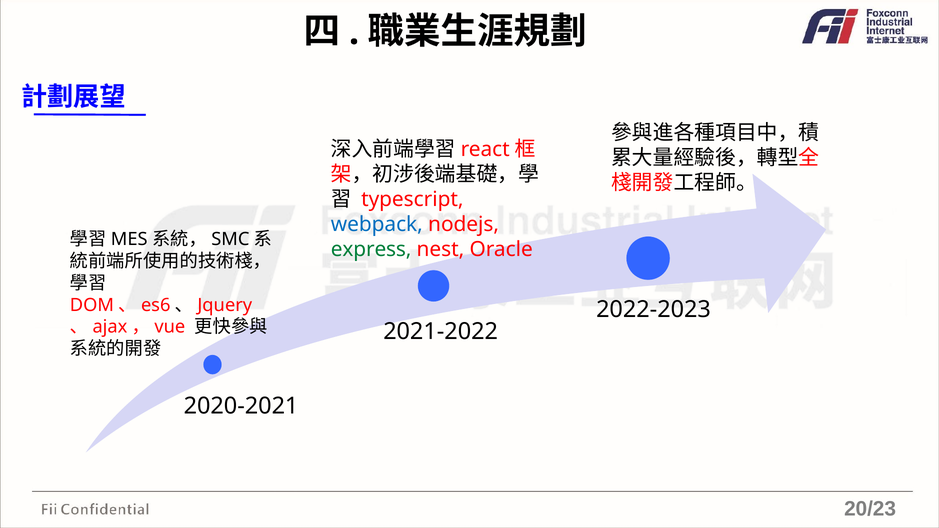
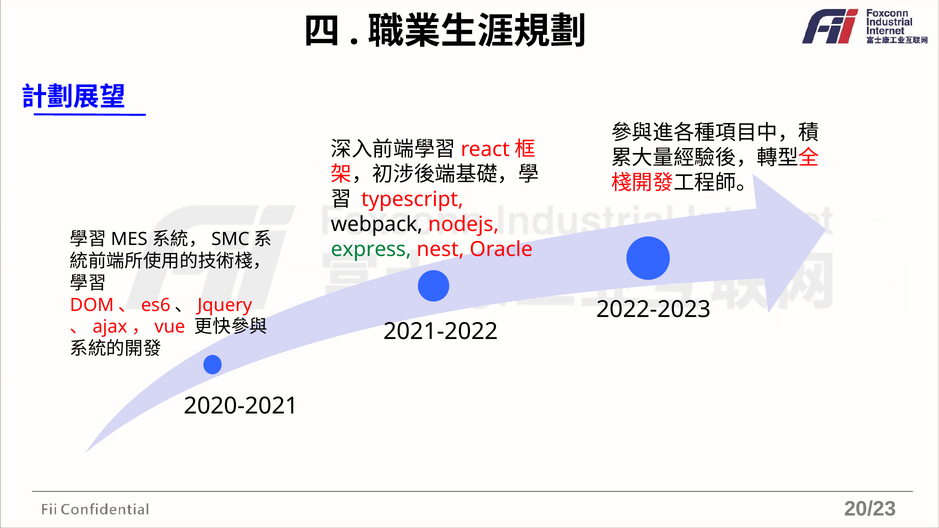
webpack colour: blue -> black
